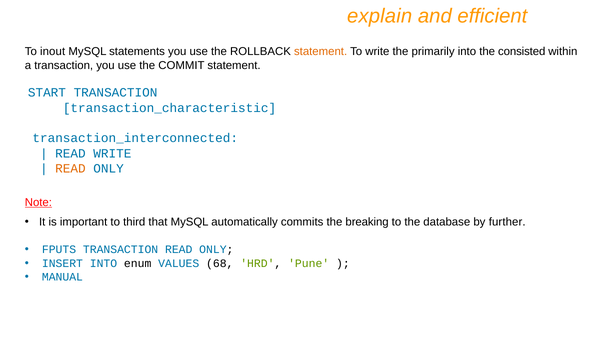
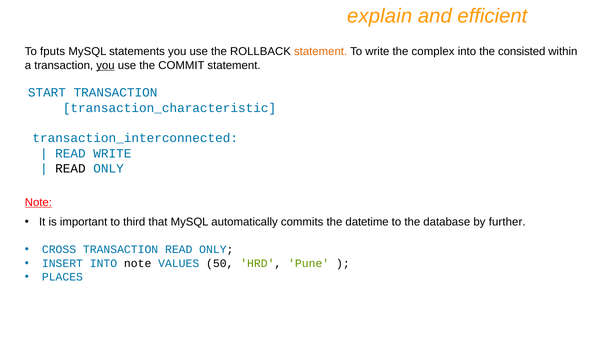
inout: inout -> fputs
primarily: primarily -> complex
you at (105, 65) underline: none -> present
READ at (70, 169) colour: orange -> black
breaking: breaking -> datetime
FPUTS: FPUTS -> CROSS
INTO enum: enum -> note
68: 68 -> 50
MANUAL: MANUAL -> PLACES
